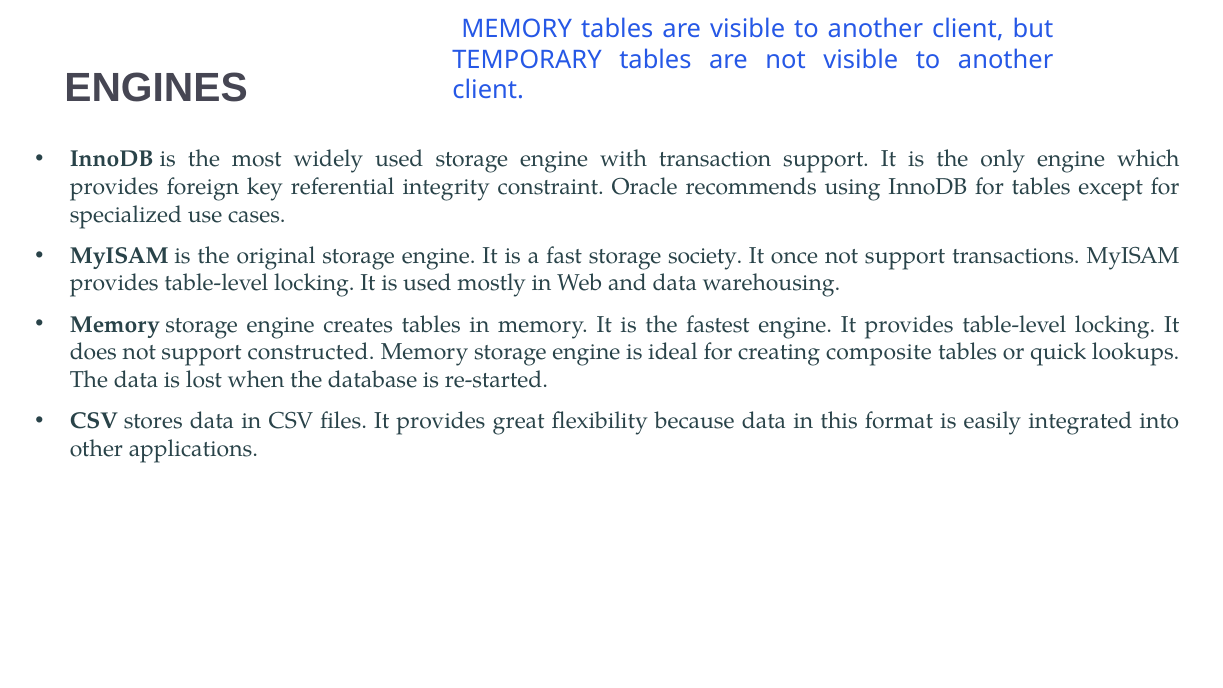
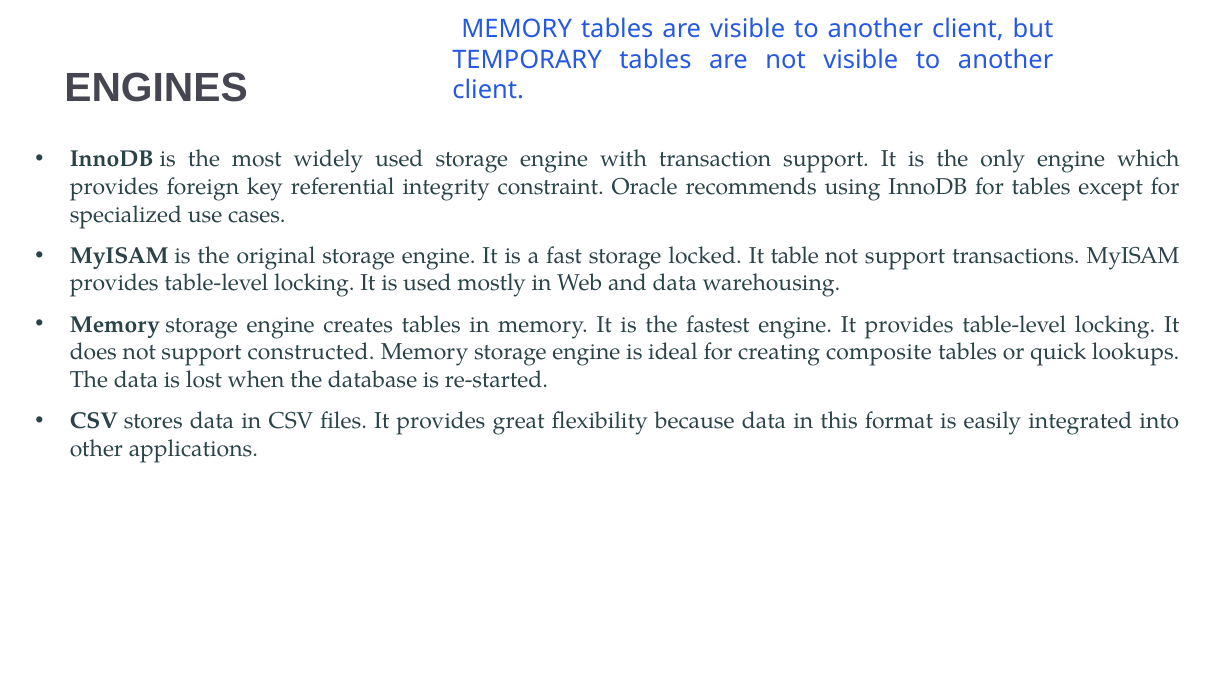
society: society -> locked
once: once -> table
